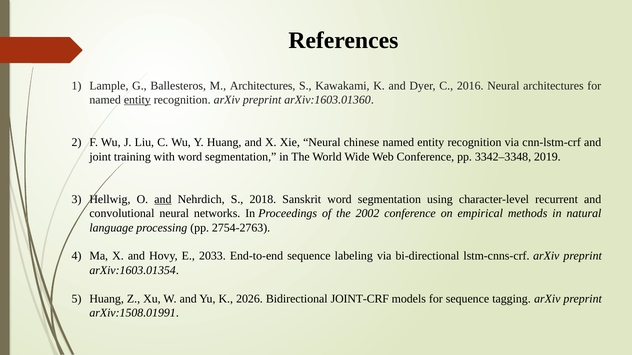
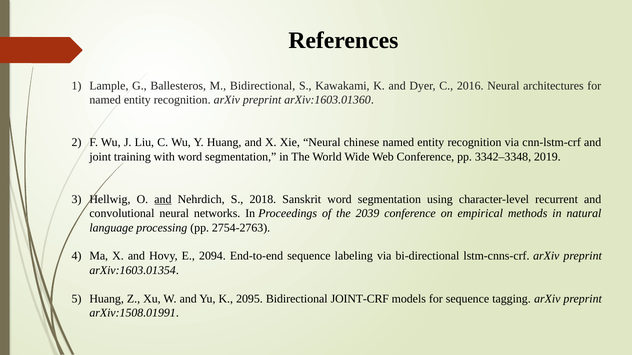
M Architectures: Architectures -> Bidirectional
entity at (137, 100) underline: present -> none
2002: 2002 -> 2039
2033: 2033 -> 2094
2026: 2026 -> 2095
